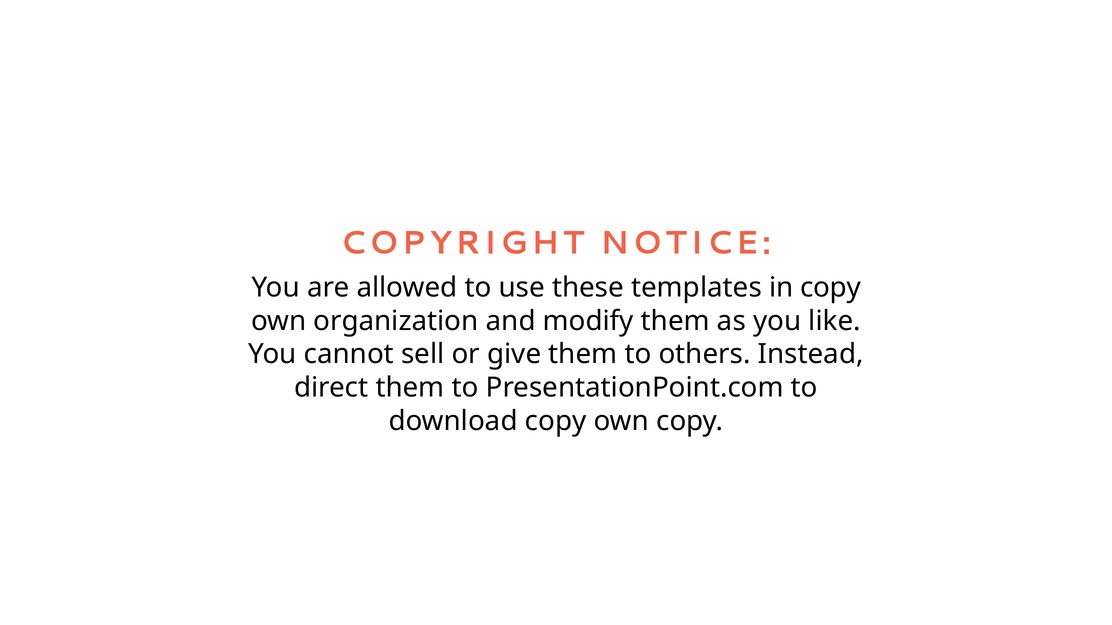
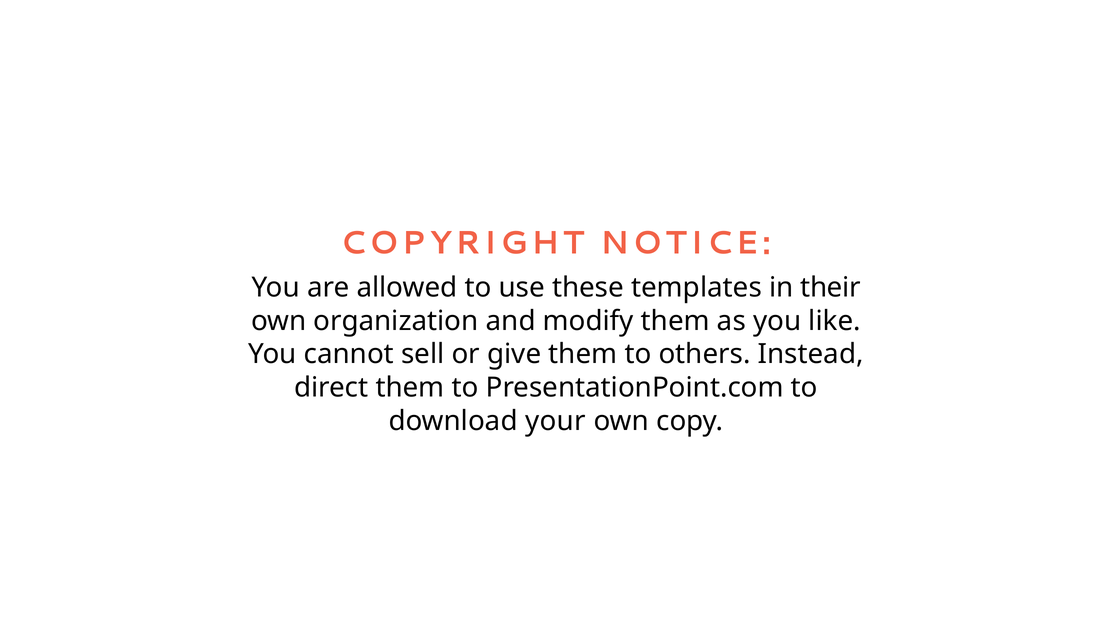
in copy: copy -> their
download copy: copy -> your
